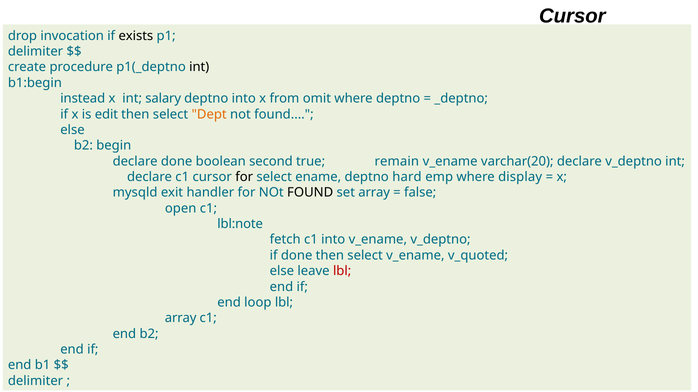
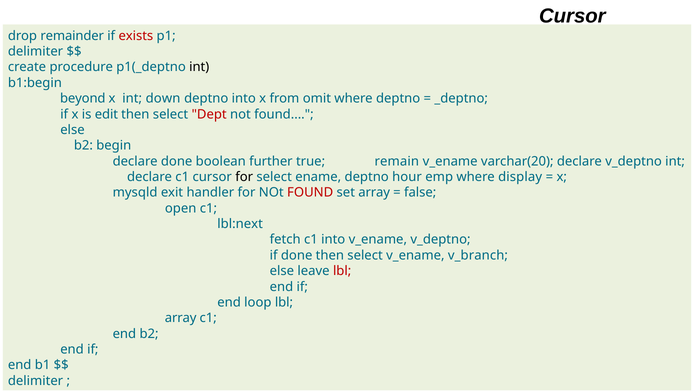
invocation: invocation -> remainder
exists colour: black -> red
instead: instead -> beyond
salary: salary -> down
Dept colour: orange -> red
second: second -> further
hard: hard -> hour
FOUND at (310, 193) colour: black -> red
lbl:note: lbl:note -> lbl:next
v_quoted: v_quoted -> v_branch
